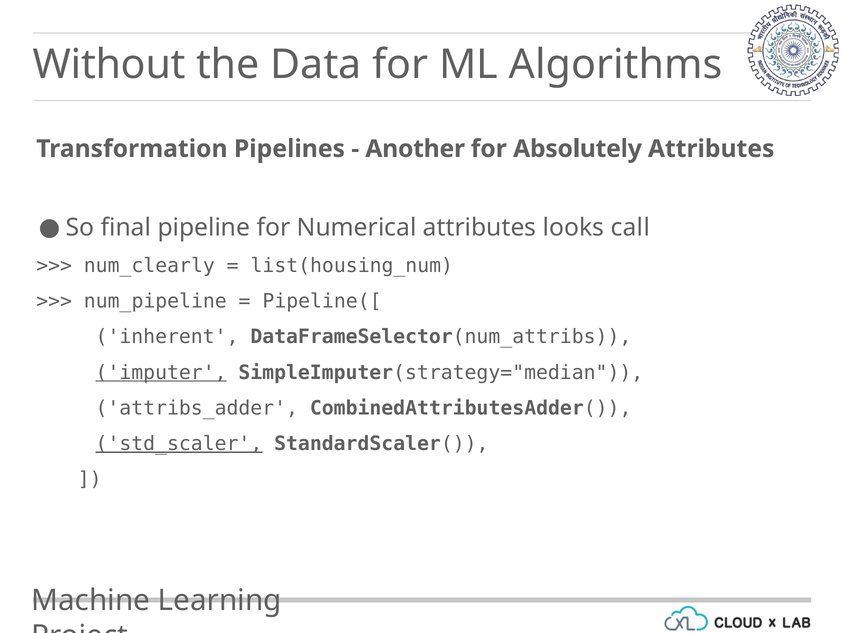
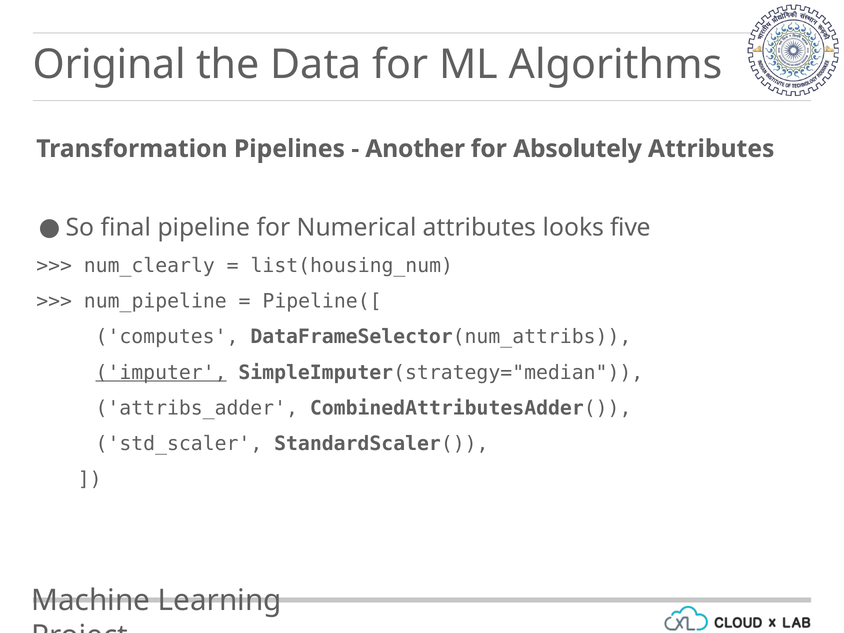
Without: Without -> Original
call: call -> five
inherent: inherent -> computes
std_scaler underline: present -> none
